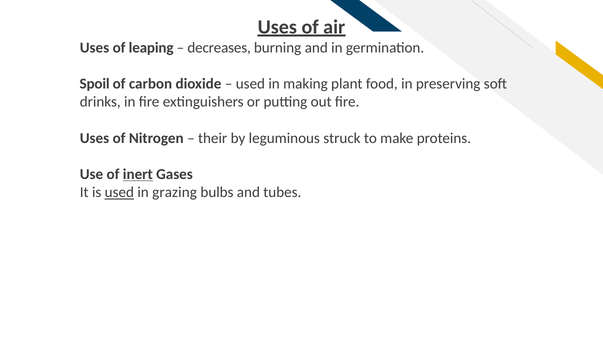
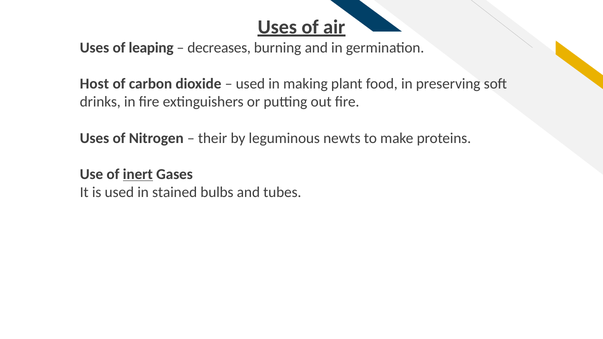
Spoil: Spoil -> Host
struck: struck -> newts
used at (119, 192) underline: present -> none
grazing: grazing -> stained
